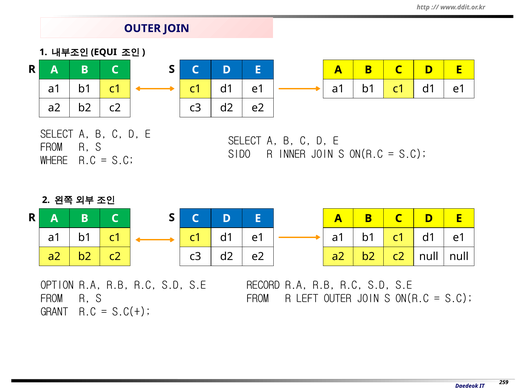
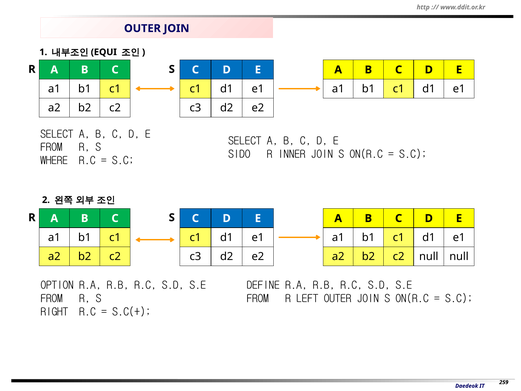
RECORD: RECORD -> DEFINE
GRANT: GRANT -> RIGHT
